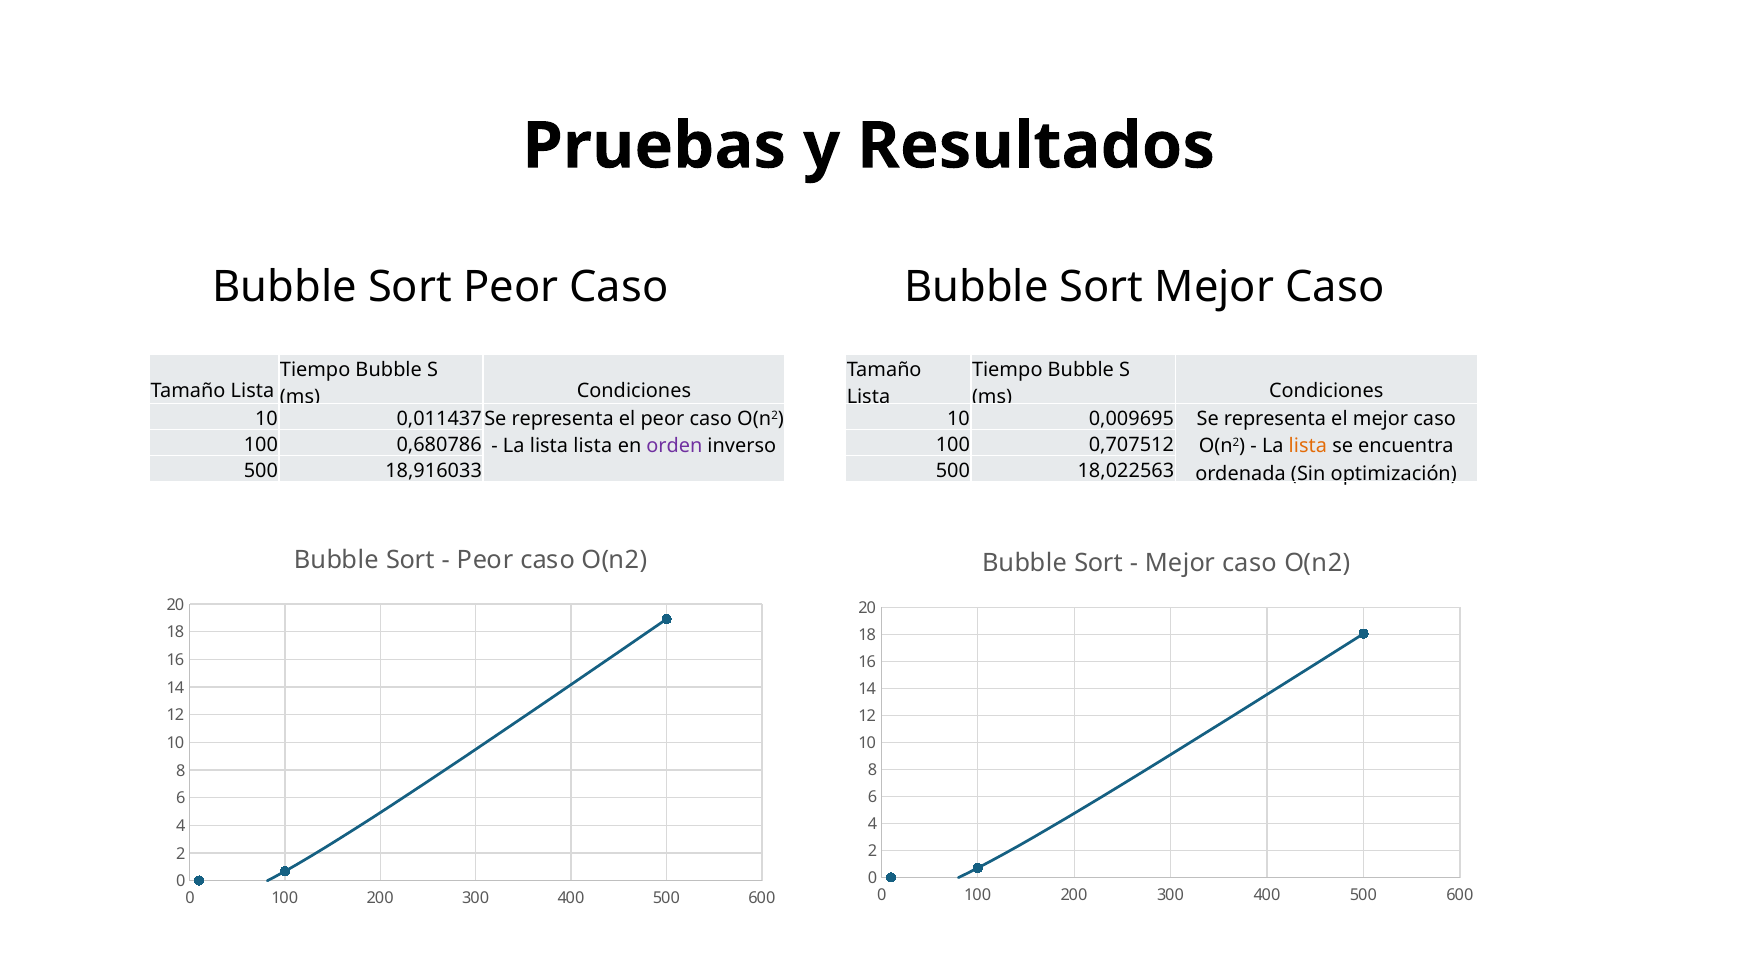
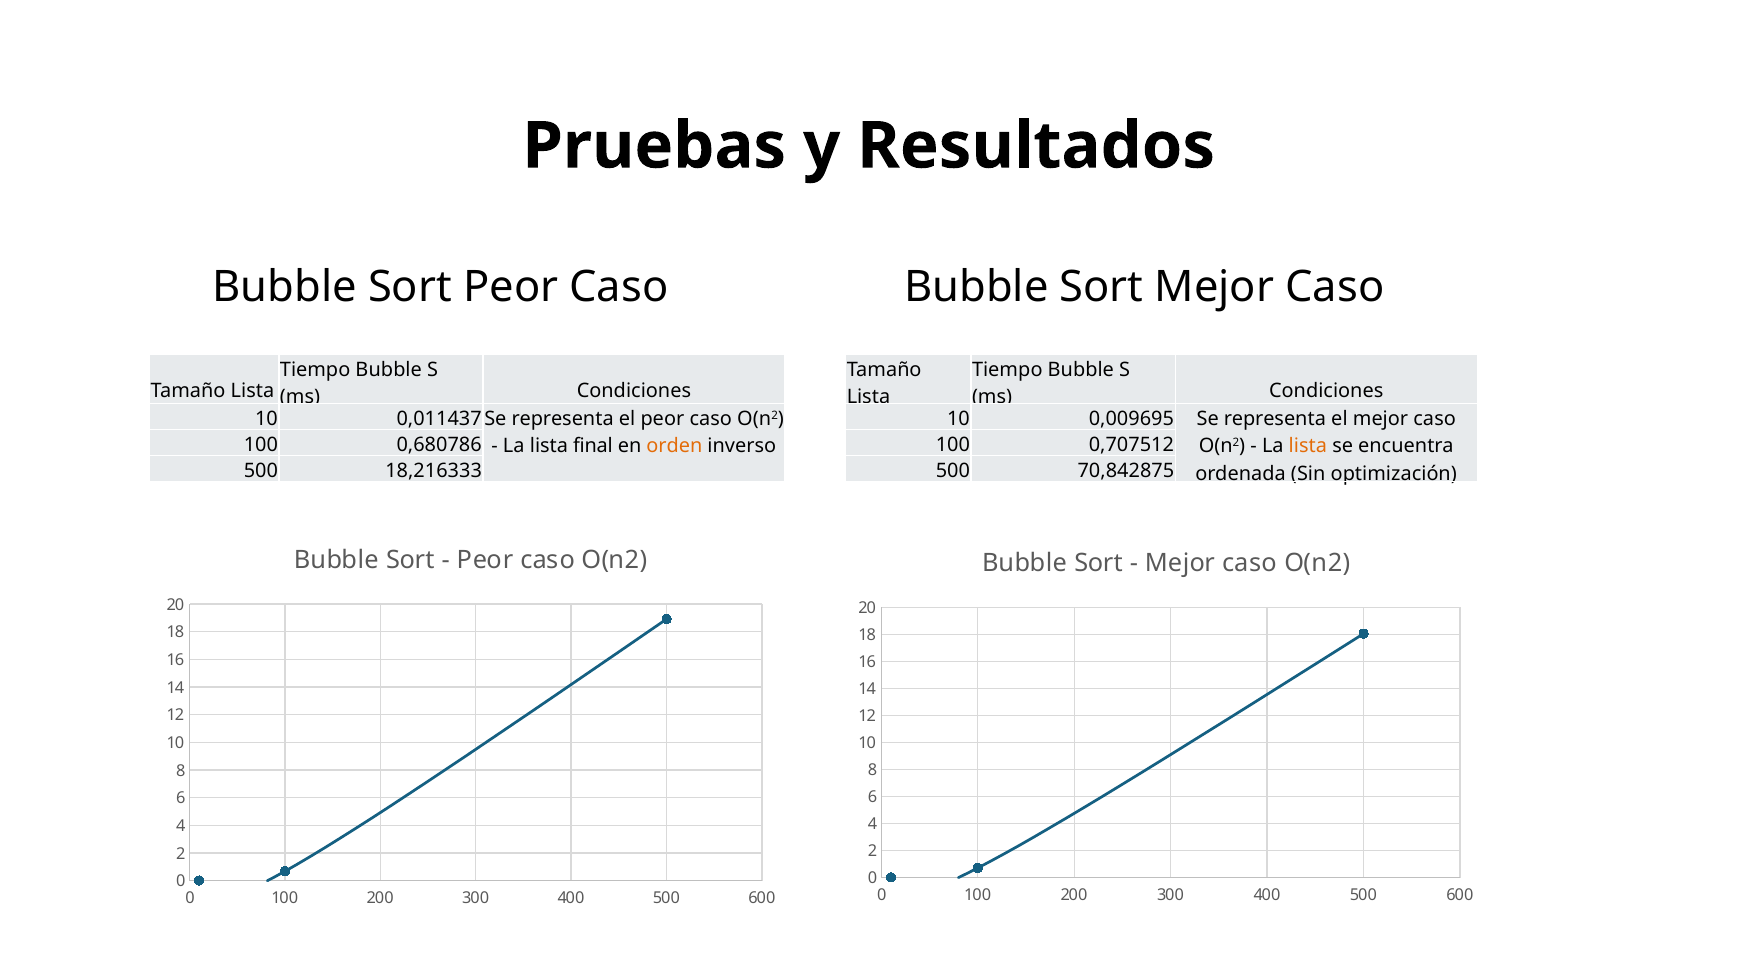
lista lista: lista -> final
orden colour: purple -> orange
18,916033: 18,916033 -> 18,216333
18,022563: 18,022563 -> 70,842875
